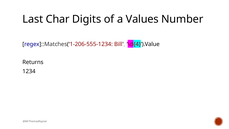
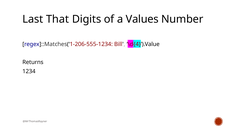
Char: Char -> That
